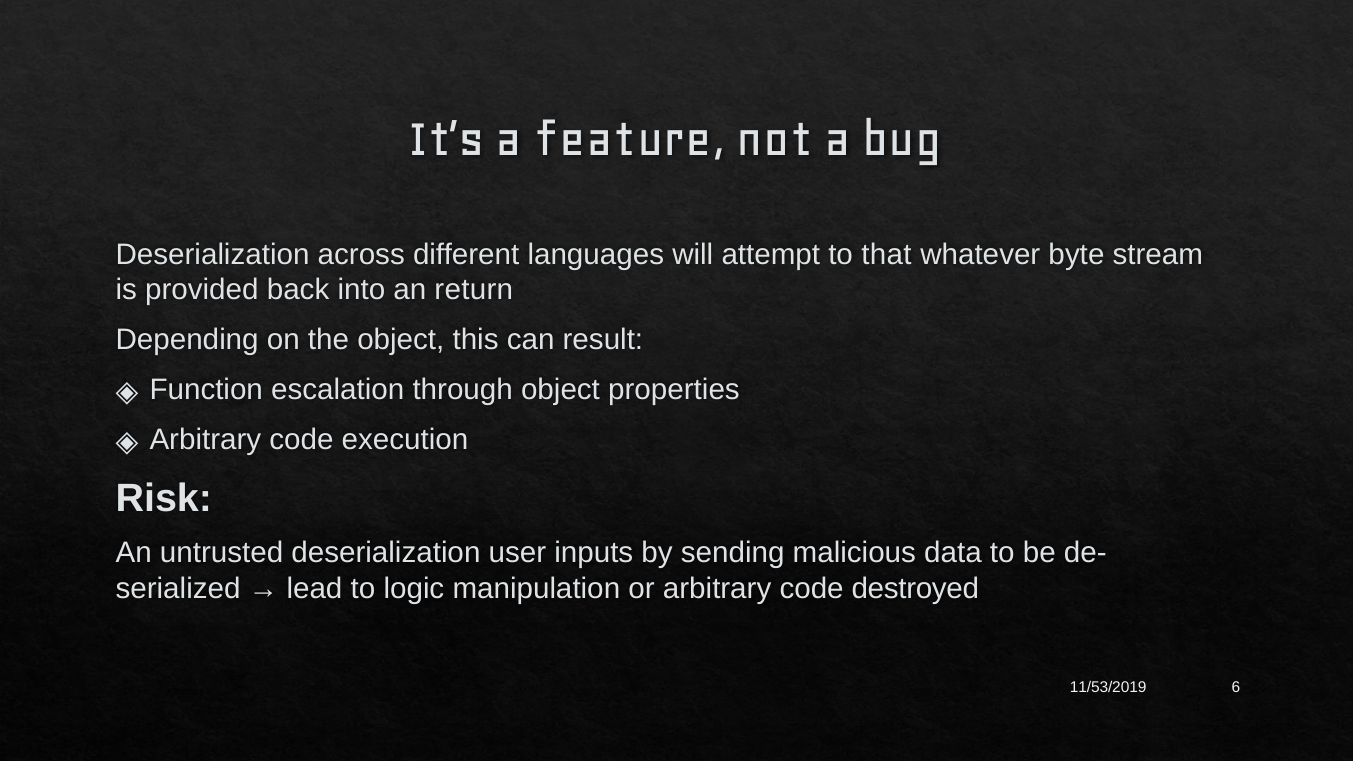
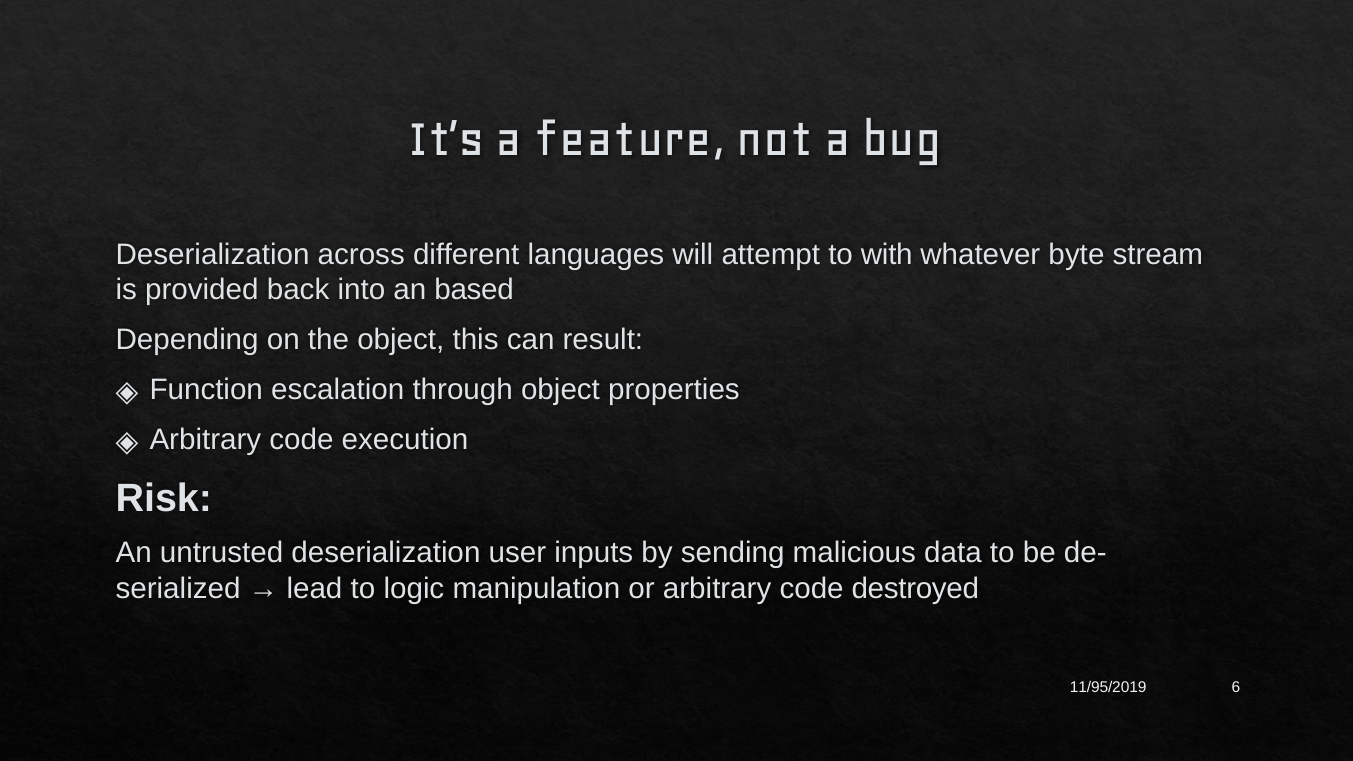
that: that -> with
return: return -> based
11/53/2019: 11/53/2019 -> 11/95/2019
